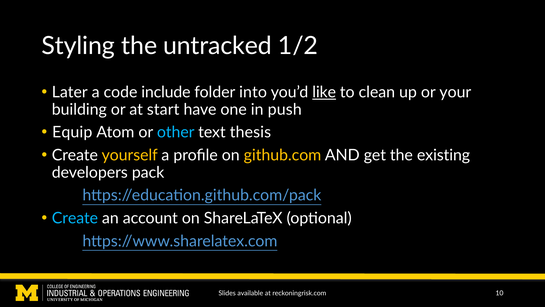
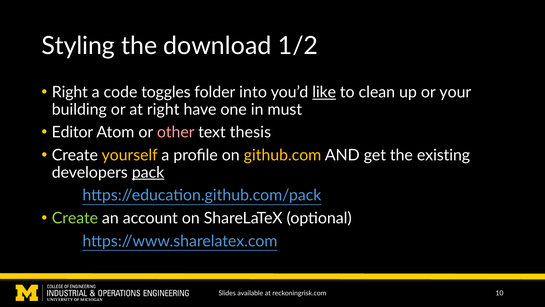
untracked: untracked -> download
Later at (70, 92): Later -> Right
include: include -> toggles
at start: start -> right
push: push -> must
Equip: Equip -> Editor
other colour: light blue -> pink
pack underline: none -> present
Create at (75, 218) colour: light blue -> light green
